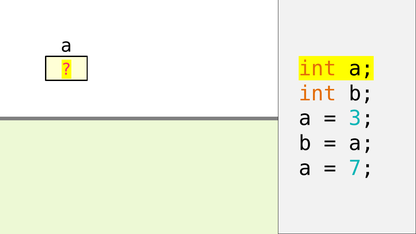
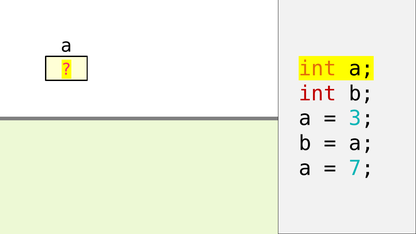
int at (318, 93) colour: orange -> red
